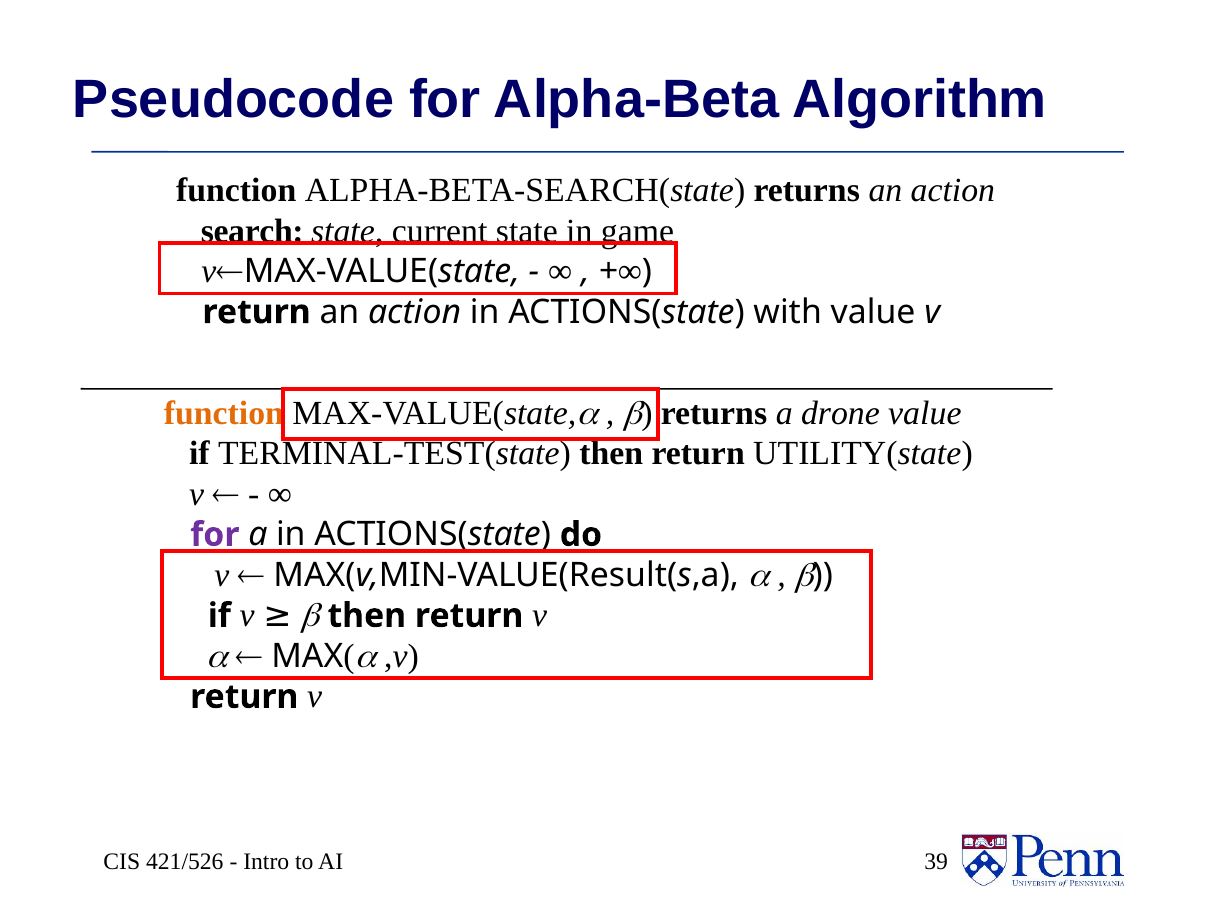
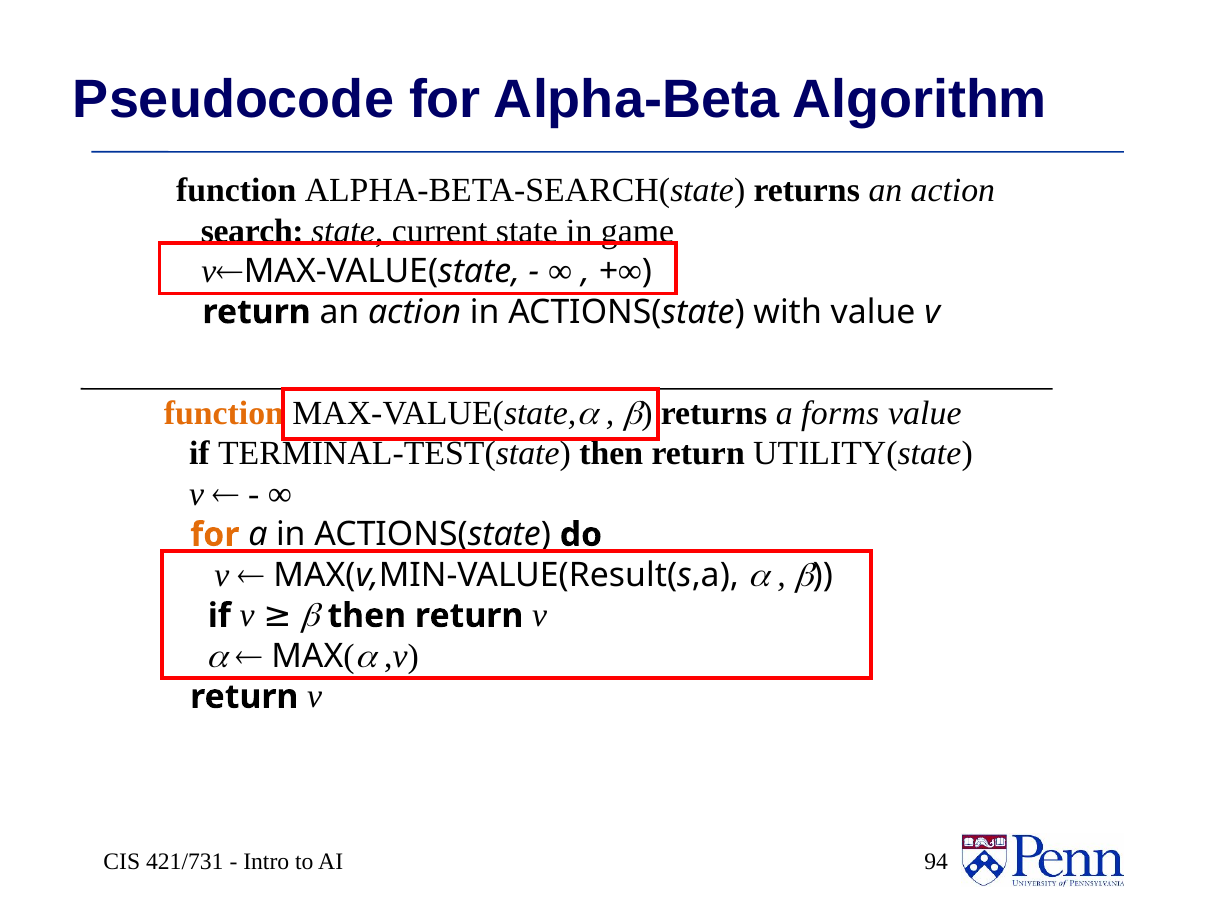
drone: drone -> forms
for at (215, 535) colour: purple -> orange
421/526: 421/526 -> 421/731
39: 39 -> 94
